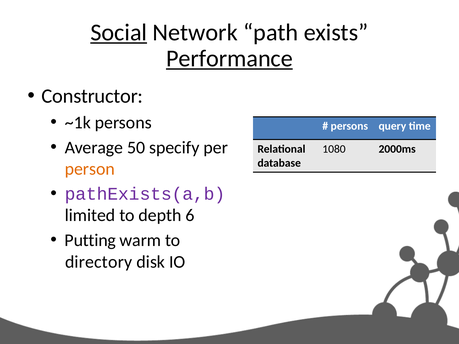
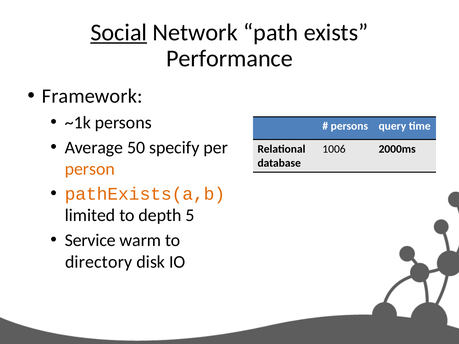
Performance underline: present -> none
Constructor: Constructor -> Framework
1080: 1080 -> 1006
pathExists(a,b colour: purple -> orange
6: 6 -> 5
Putting: Putting -> Service
